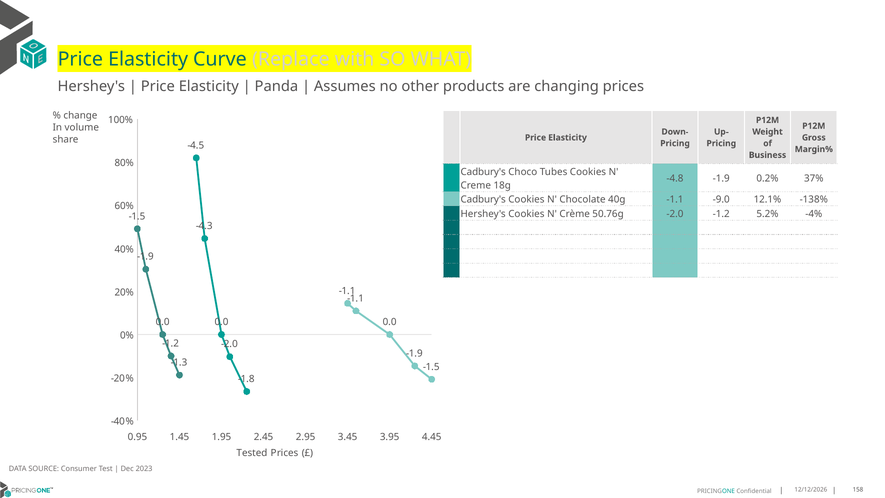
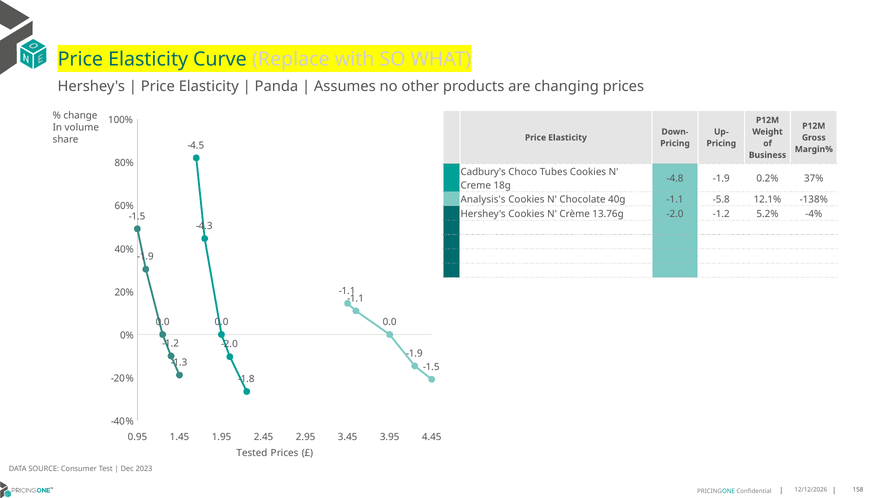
Cadbury's at (483, 200): Cadbury's -> Analysis's
-9.0: -9.0 -> -5.8
50.76g: 50.76g -> 13.76g
